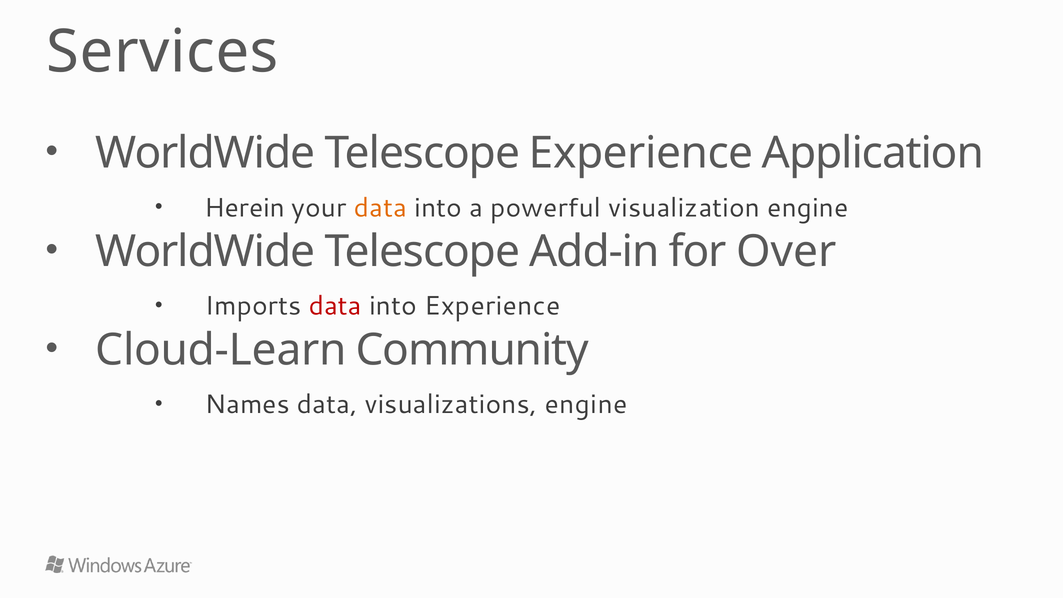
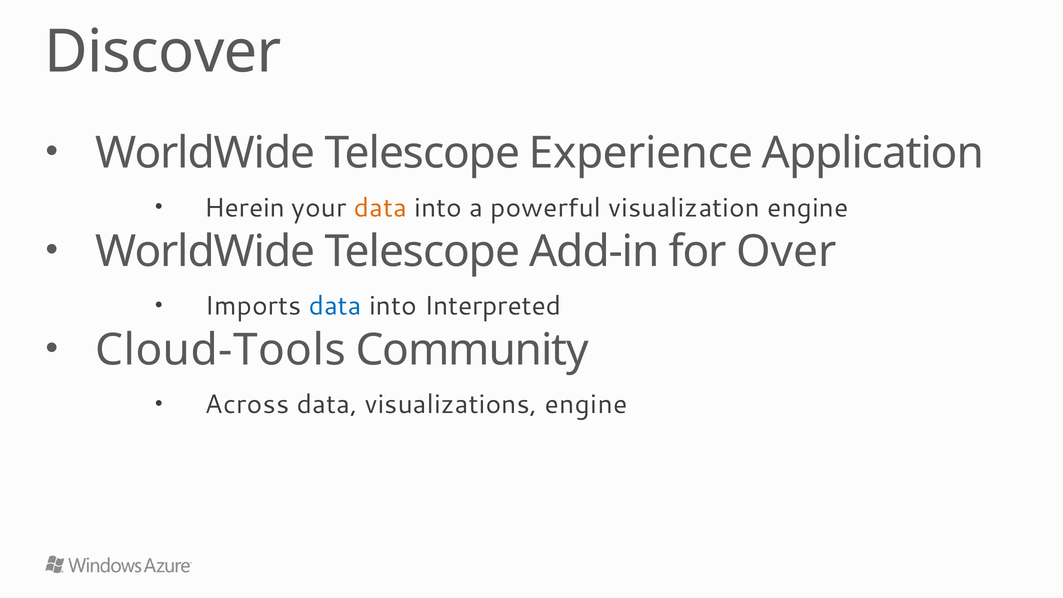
Services: Services -> Discover
data at (335, 306) colour: red -> blue
into Experience: Experience -> Interpreted
Cloud-Learn: Cloud-Learn -> Cloud-Tools
Names: Names -> Across
